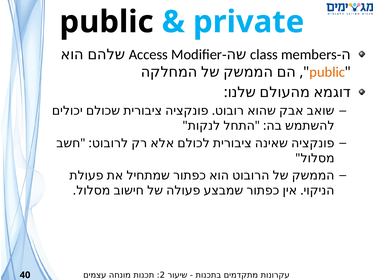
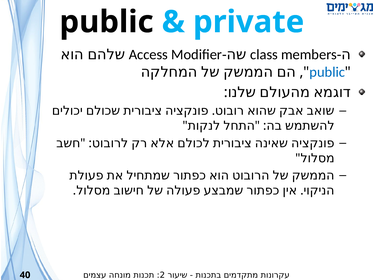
public at (327, 72) colour: orange -> blue
